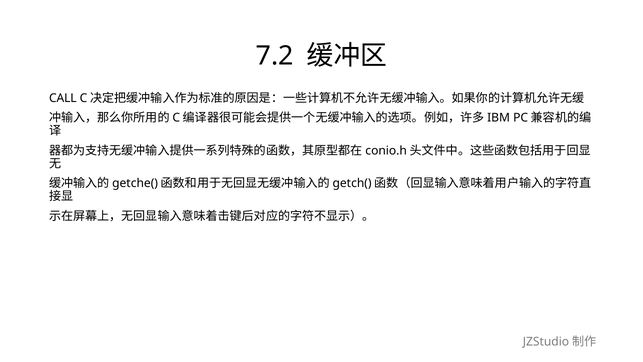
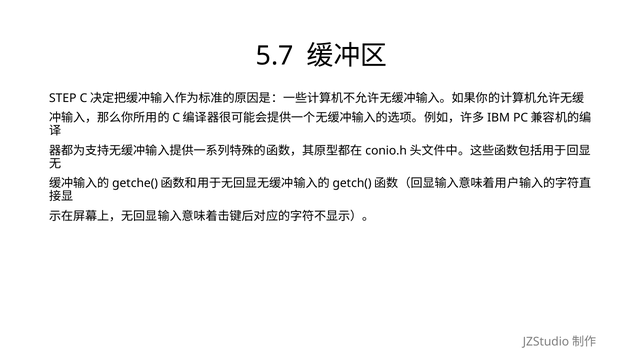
7.2: 7.2 -> 5.7
CALL: CALL -> STEP
